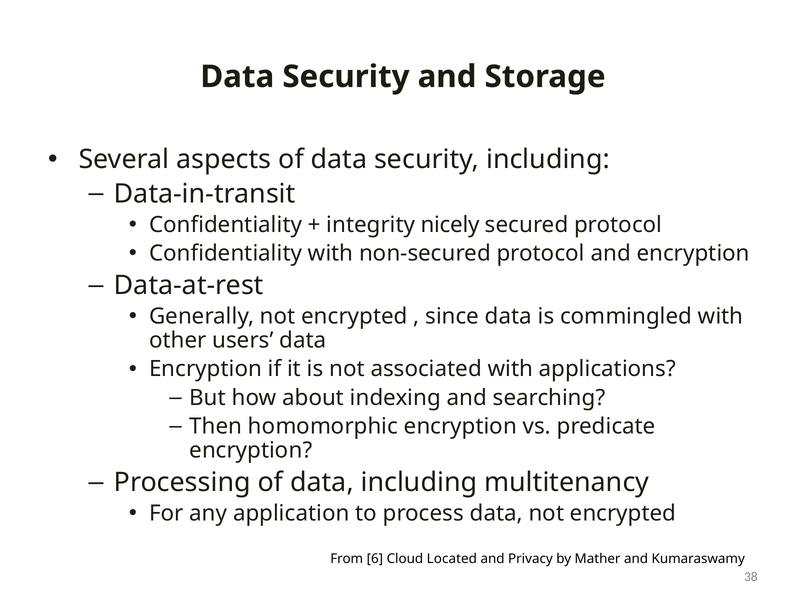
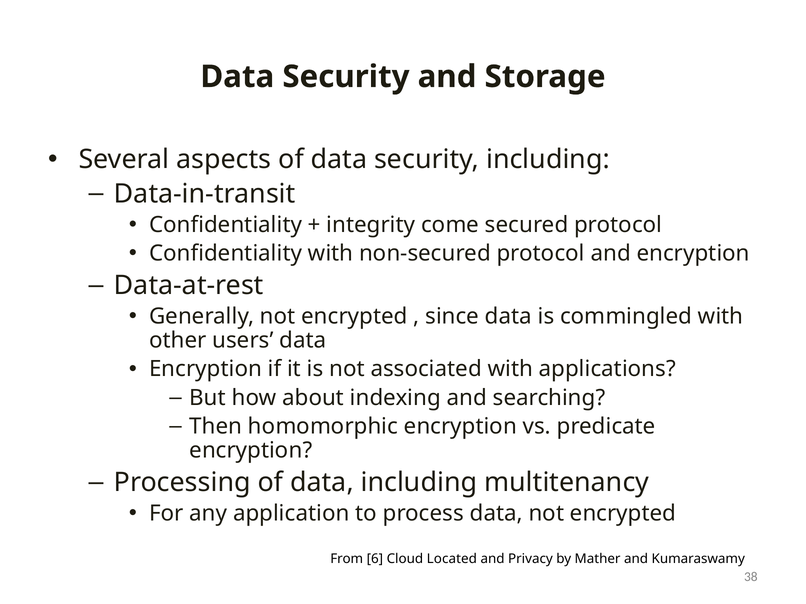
nicely: nicely -> come
